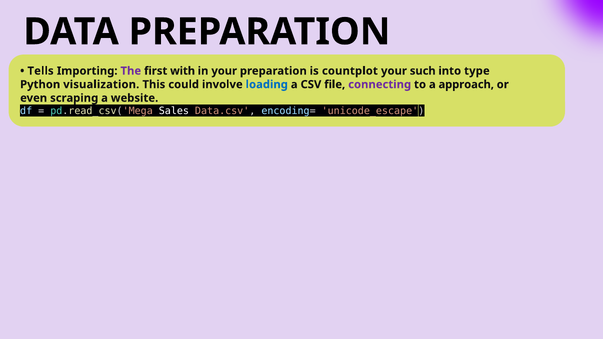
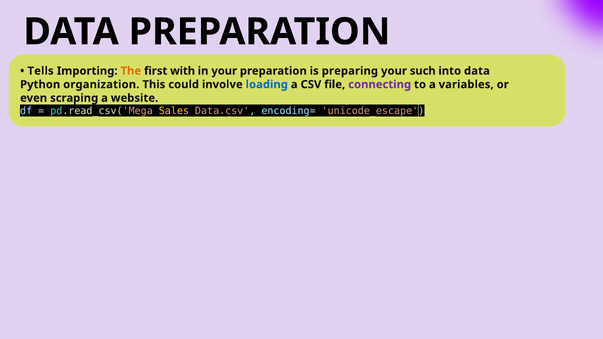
The colour: purple -> orange
countplot: countplot -> preparing
into type: type -> data
visualization: visualization -> organization
approach: approach -> variables
Sales colour: white -> yellow
